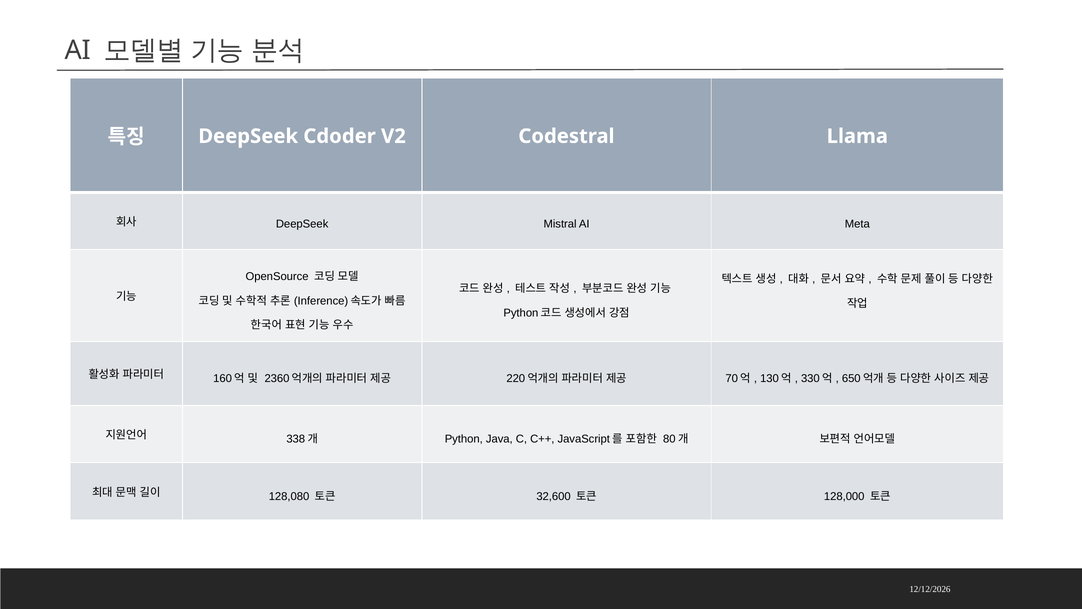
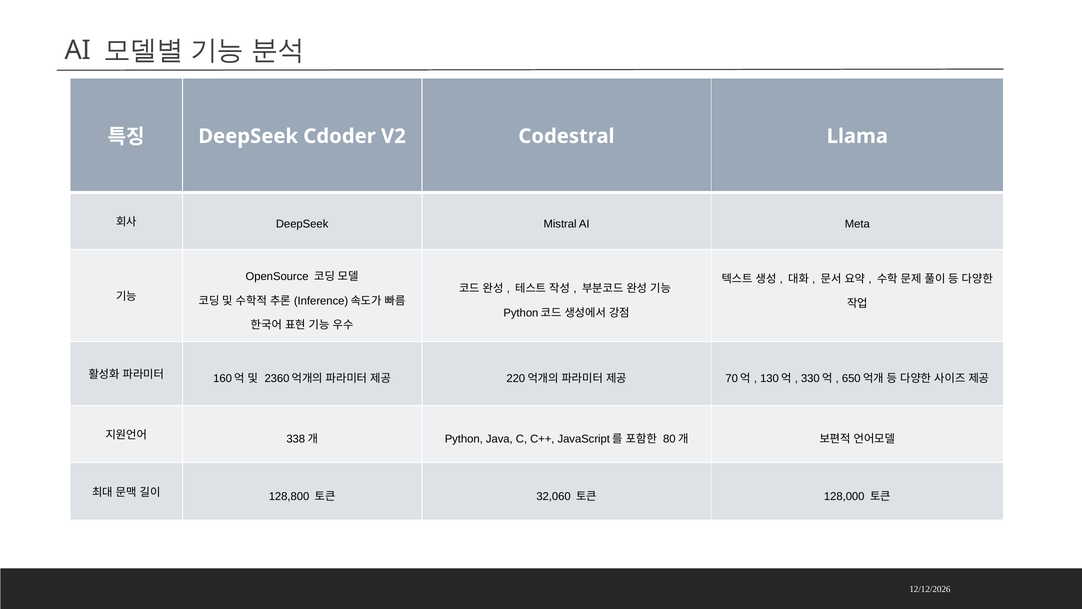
128,080: 128,080 -> 128,800
32,600: 32,600 -> 32,060
